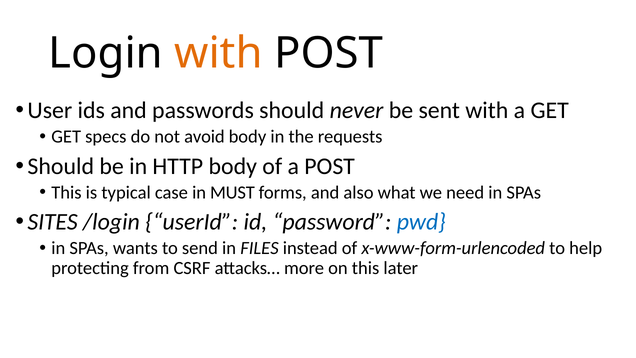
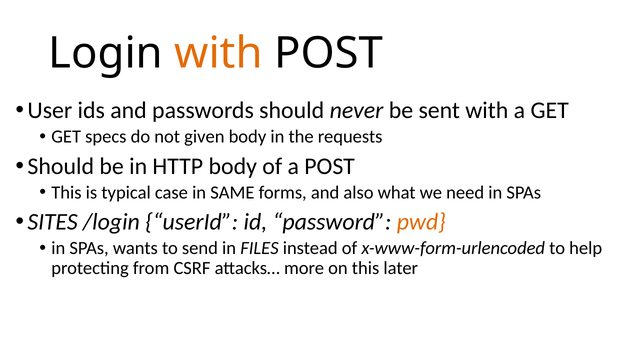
avoid: avoid -> given
MUST: MUST -> SAME
pwd colour: blue -> orange
